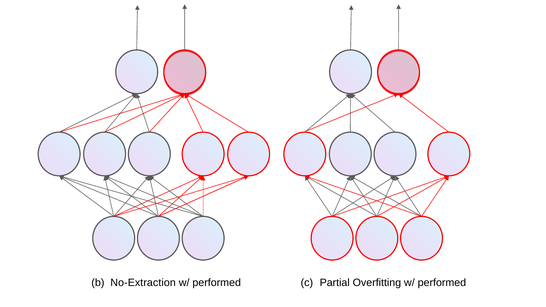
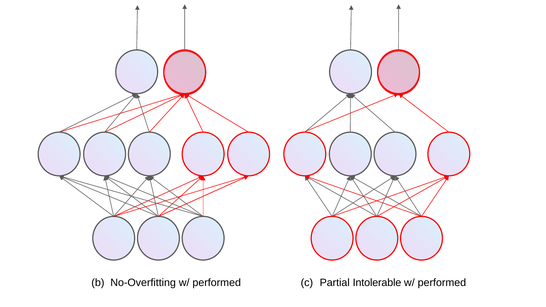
No-Extraction: No-Extraction -> No-Overfitting
Overfitting: Overfitting -> Intolerable
